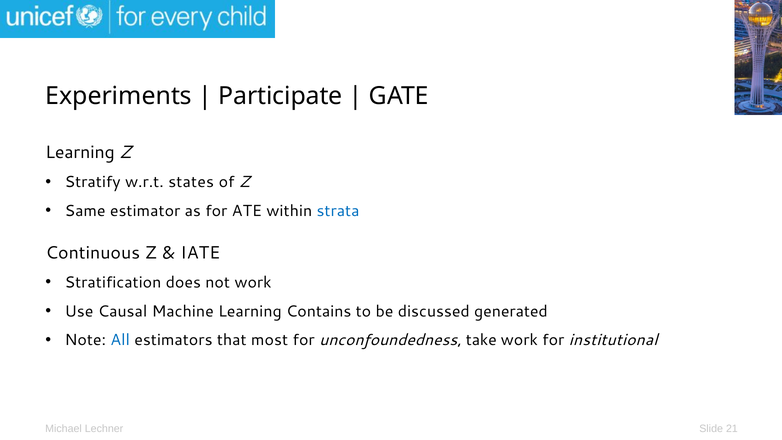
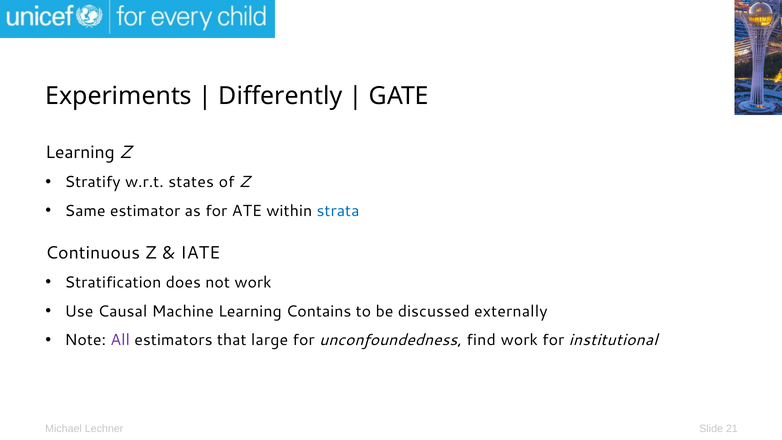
Participate: Participate -> Differently
generated: generated -> externally
All colour: blue -> purple
most: most -> large
take: take -> find
